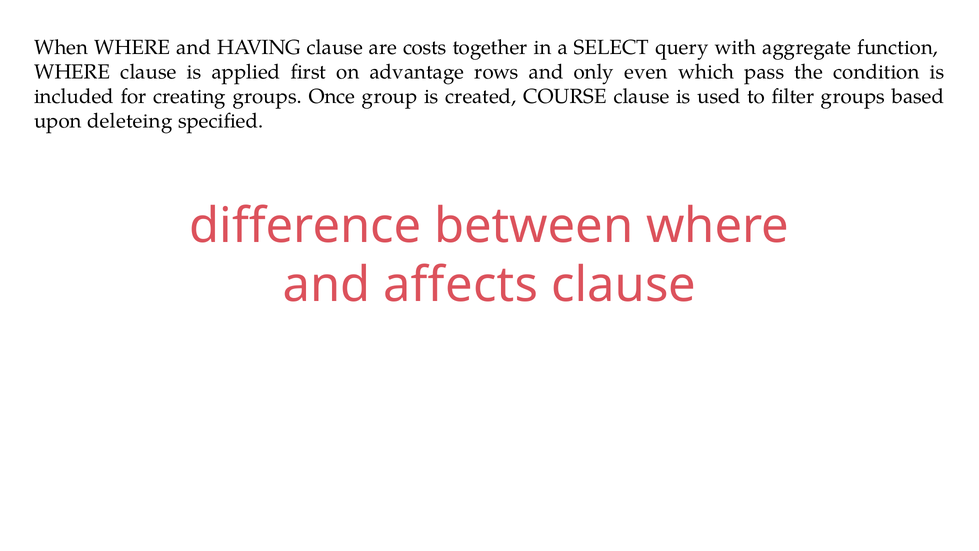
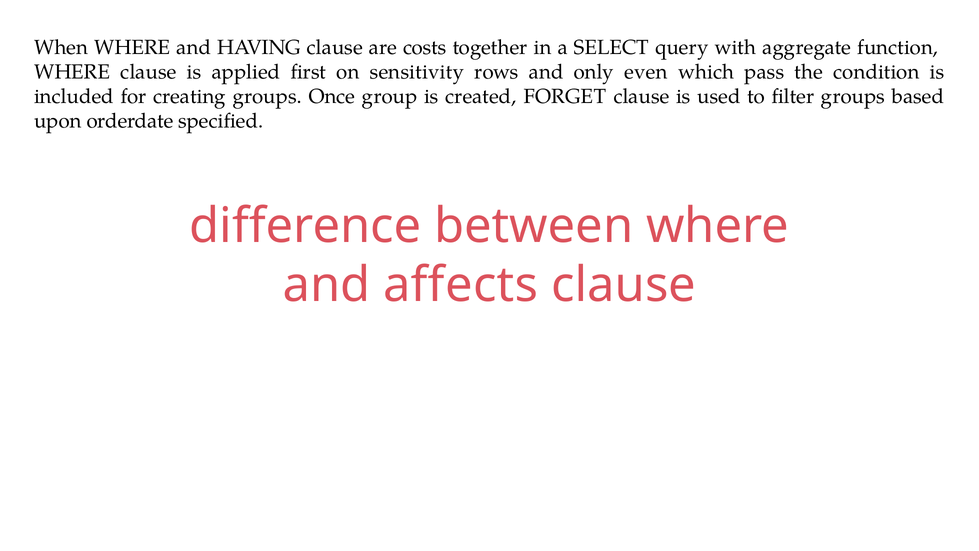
advantage: advantage -> sensitivity
COURSE: COURSE -> FORGET
deleteing: deleteing -> orderdate
